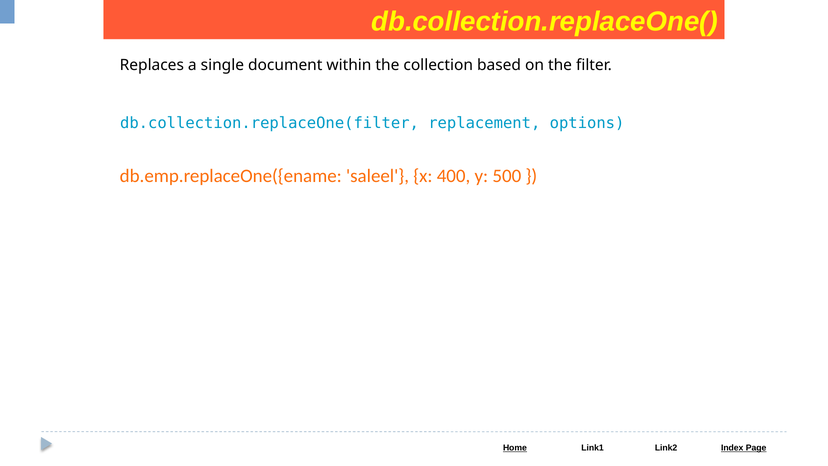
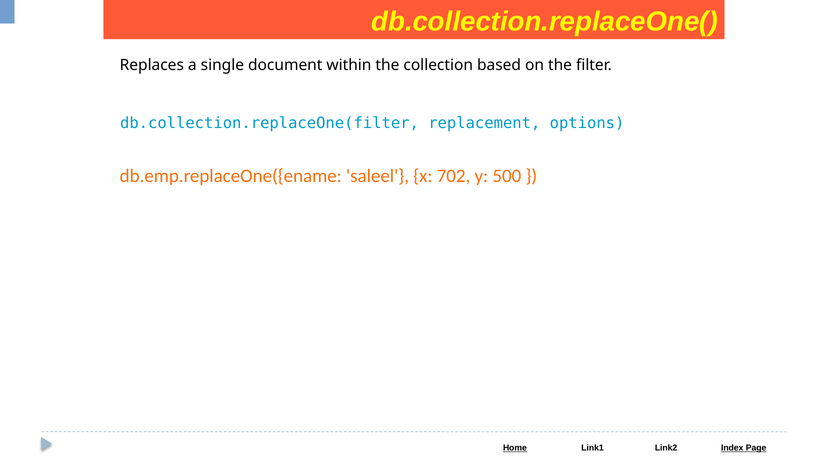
400: 400 -> 702
